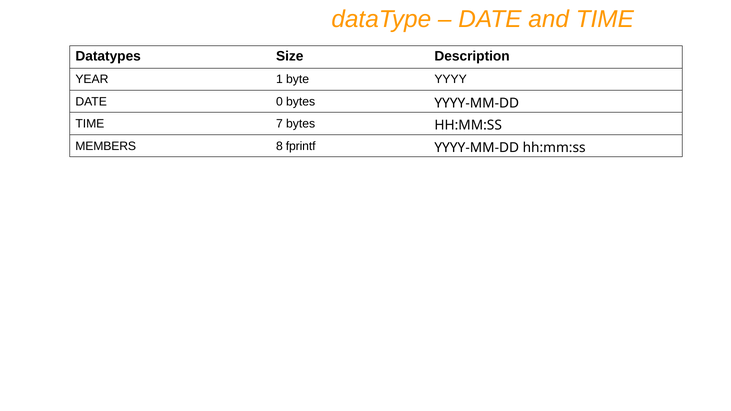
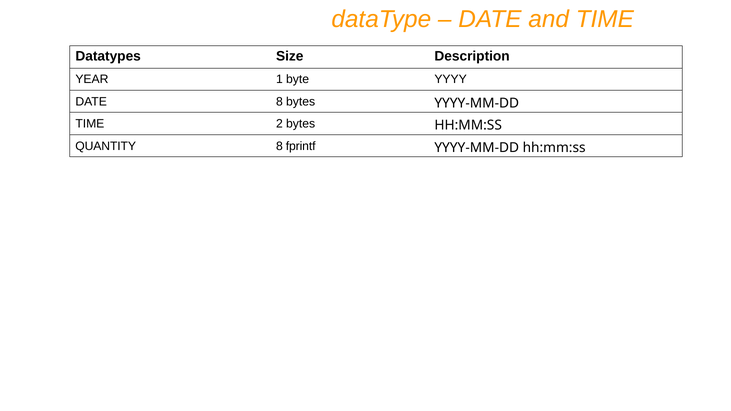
DATE 0: 0 -> 8
7: 7 -> 2
MEMBERS: MEMBERS -> QUANTITY
